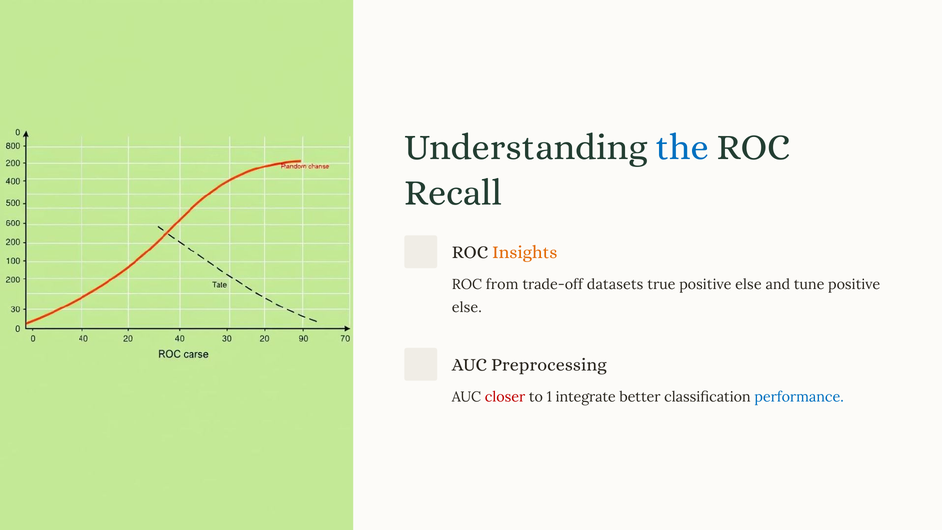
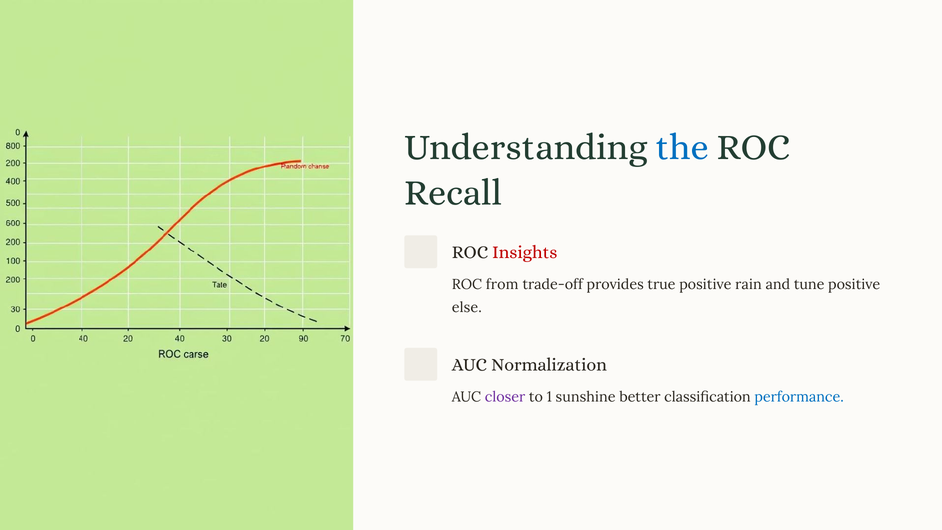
Insights colour: orange -> red
datasets: datasets -> provides
true positive else: else -> rain
Preprocessing: Preprocessing -> Normalization
closer colour: red -> purple
integrate: integrate -> sunshine
